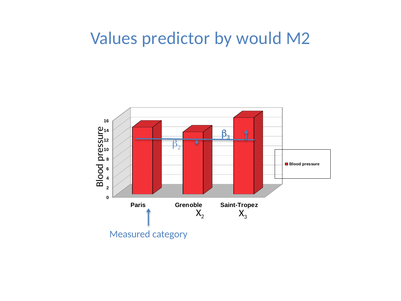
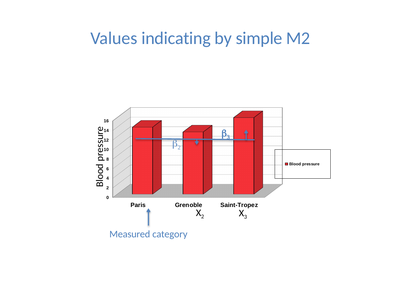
predictor: predictor -> indicating
would: would -> simple
